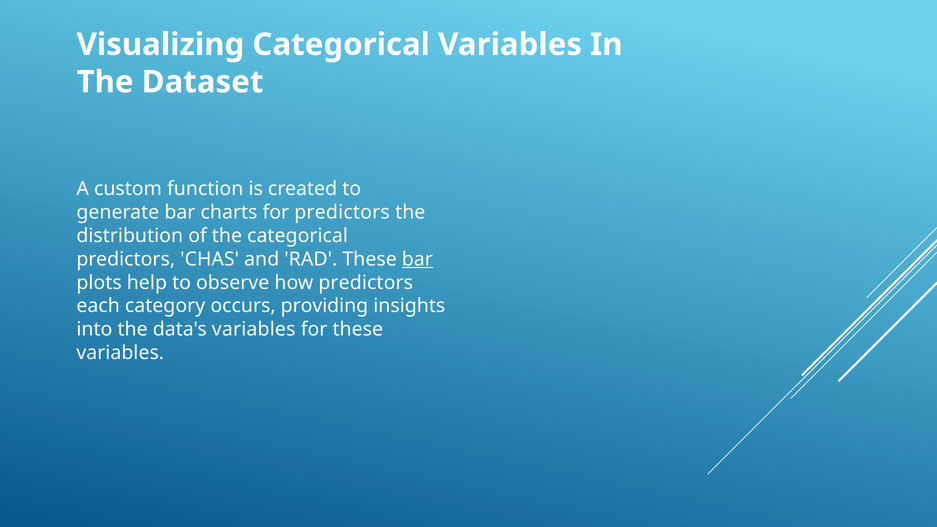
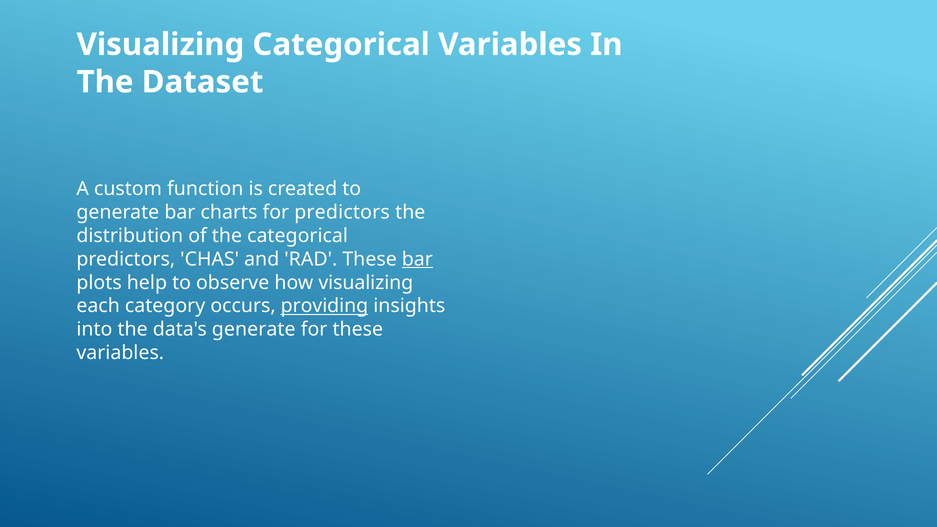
how predictors: predictors -> visualizing
providing underline: none -> present
data's variables: variables -> generate
